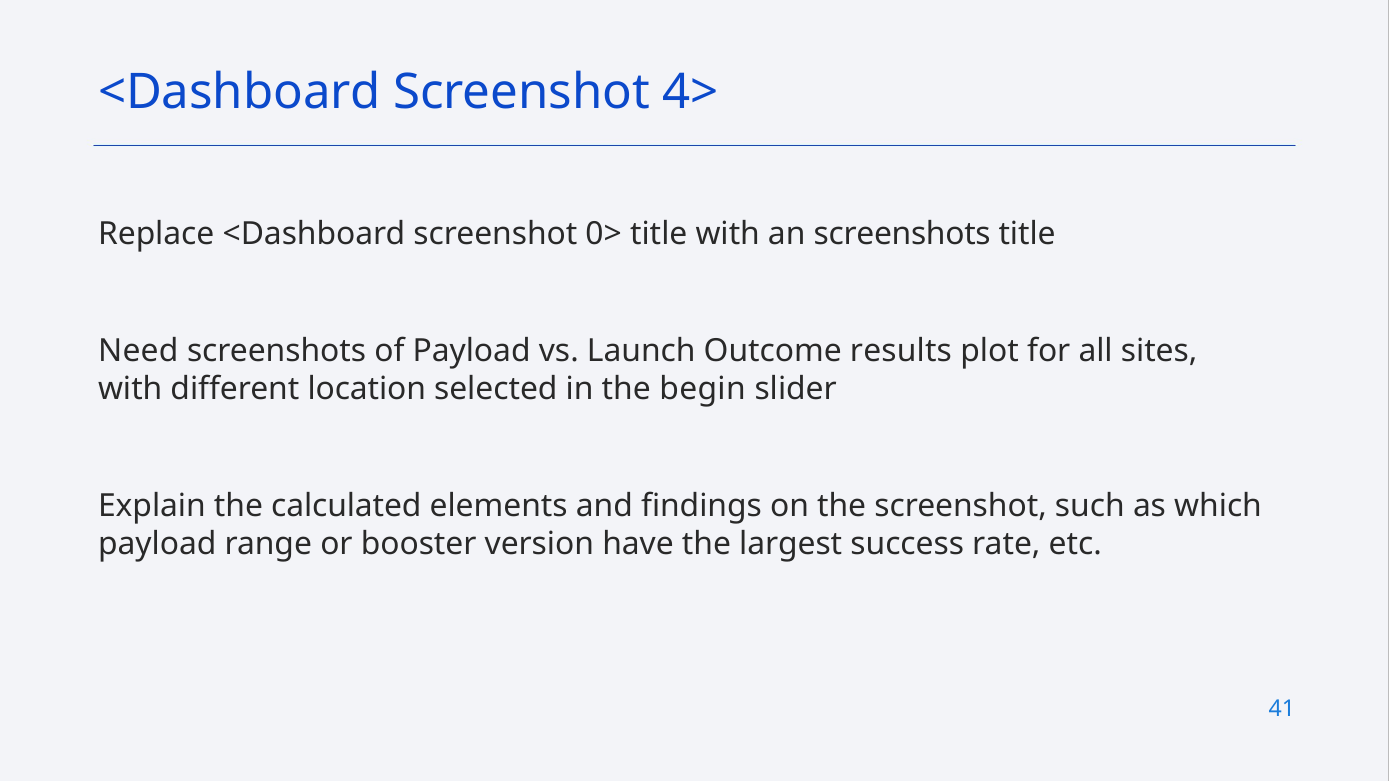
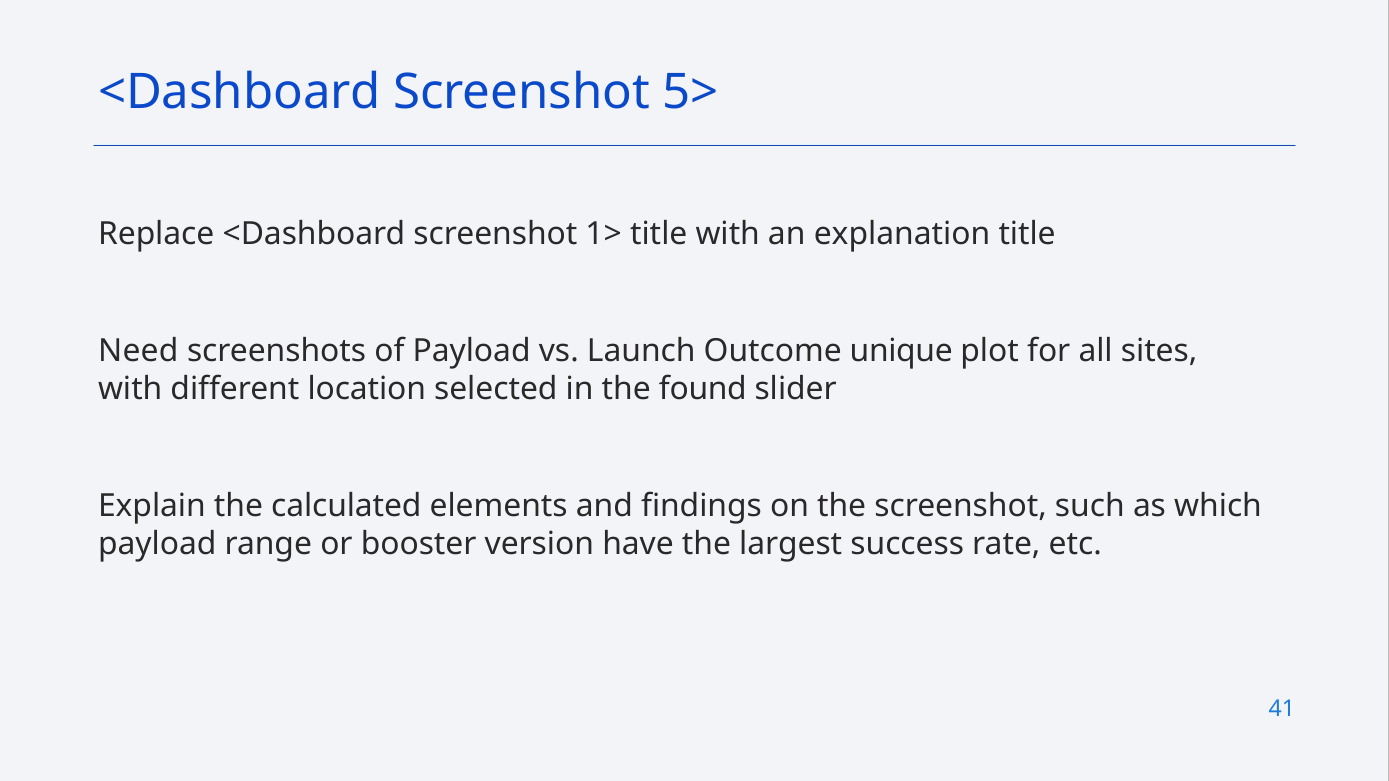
4>: 4> -> 5>
0>: 0> -> 1>
an screenshots: screenshots -> explanation
results: results -> unique
begin: begin -> found
